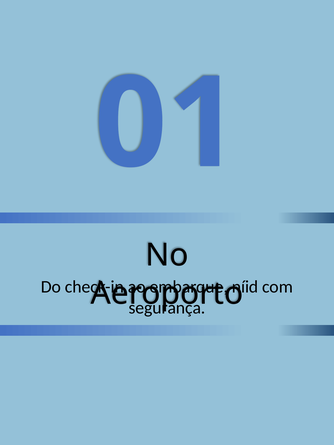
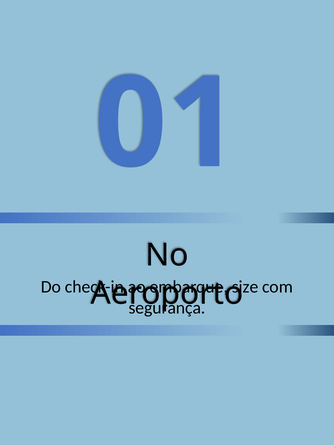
níid: níid -> size
